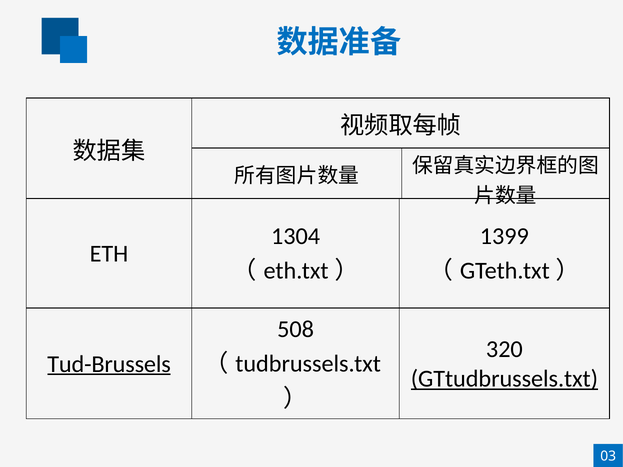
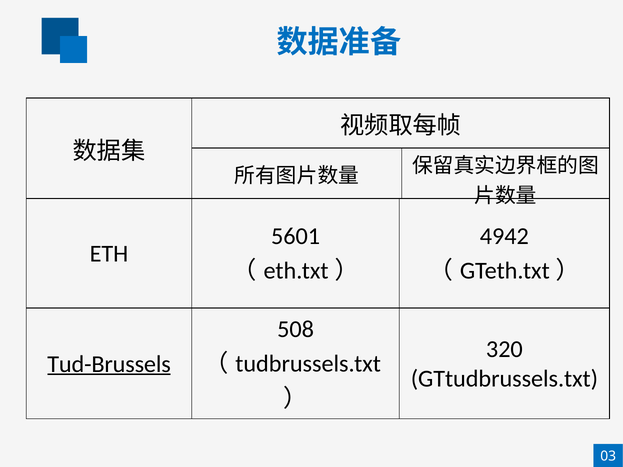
1304: 1304 -> 5601
1399: 1399 -> 4942
GTtudbrussels.txt underline: present -> none
